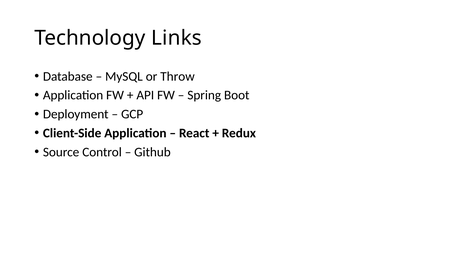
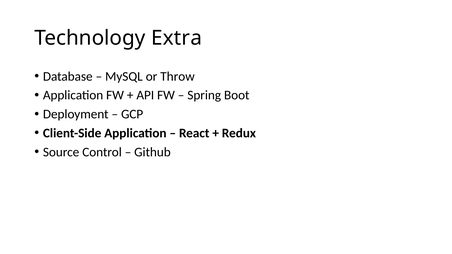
Links: Links -> Extra
